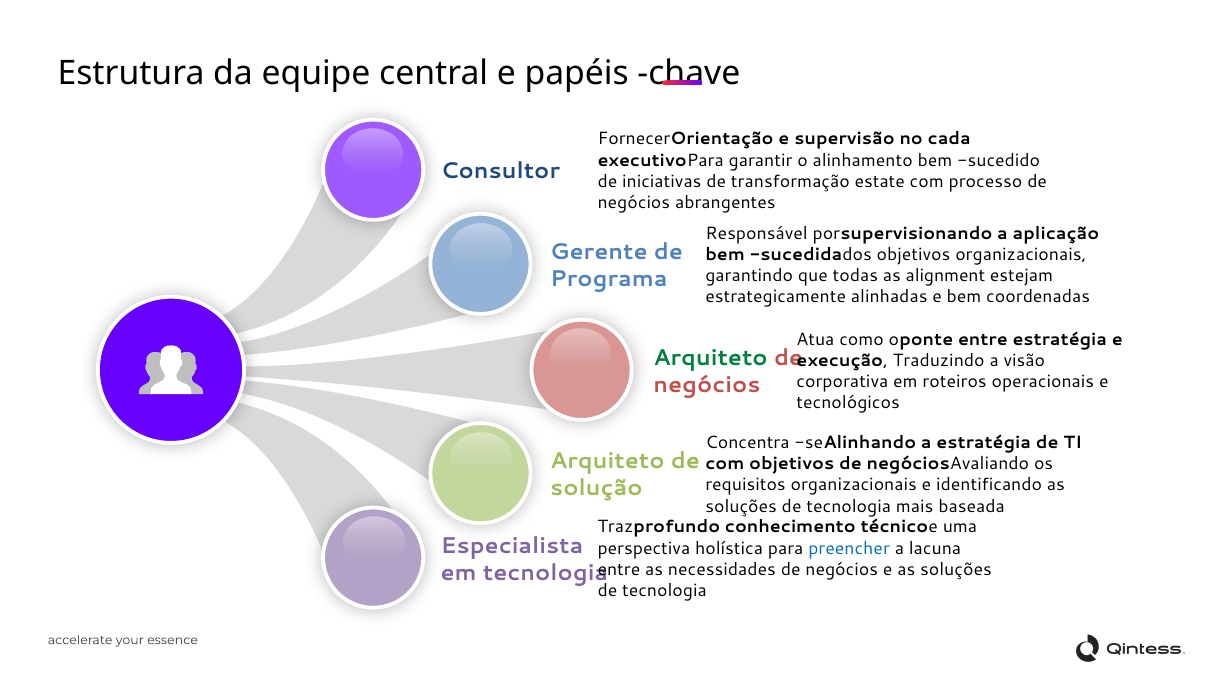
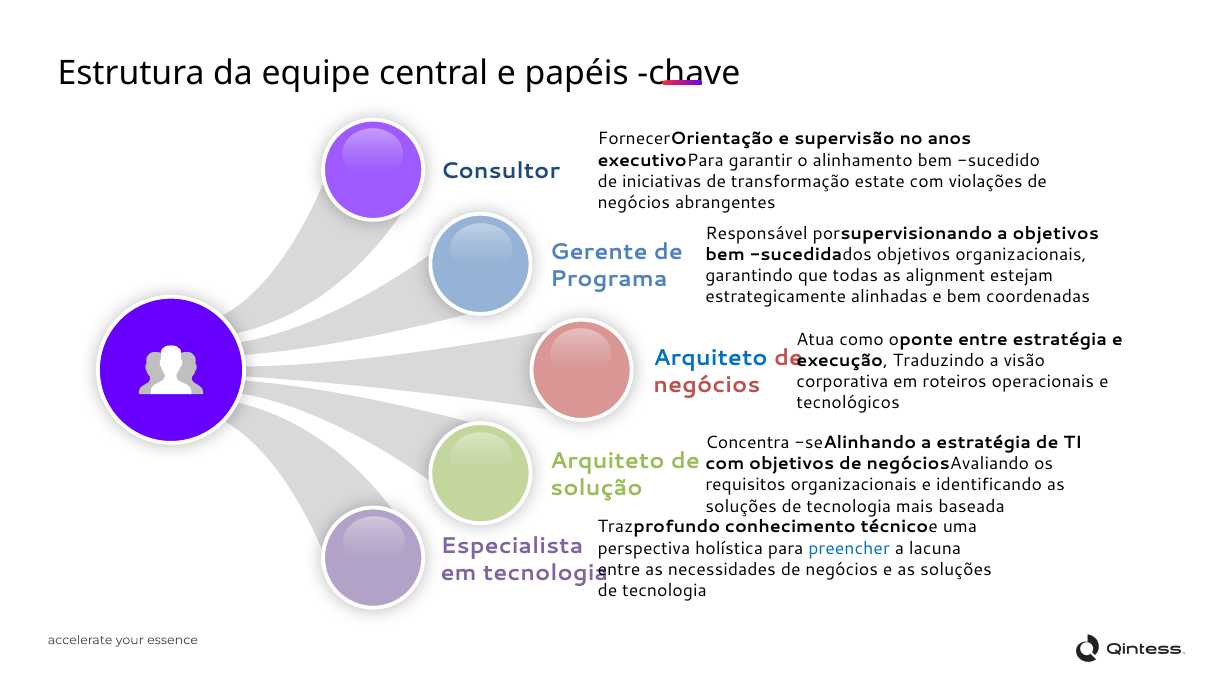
cada: cada -> anos
processo: processo -> violações
a aplicação: aplicação -> objetivos
Arquiteto at (711, 358) colour: green -> blue
